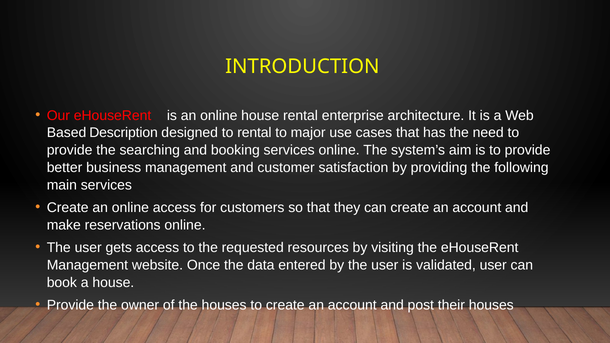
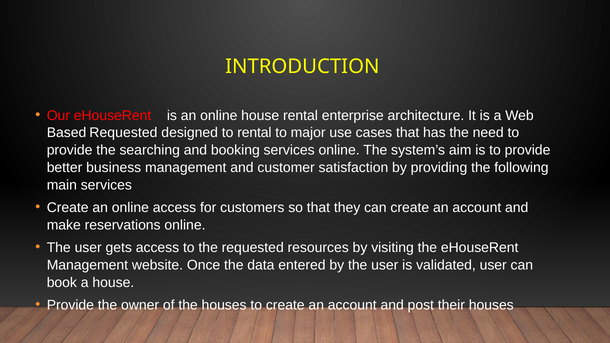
Based Description: Description -> Requested
